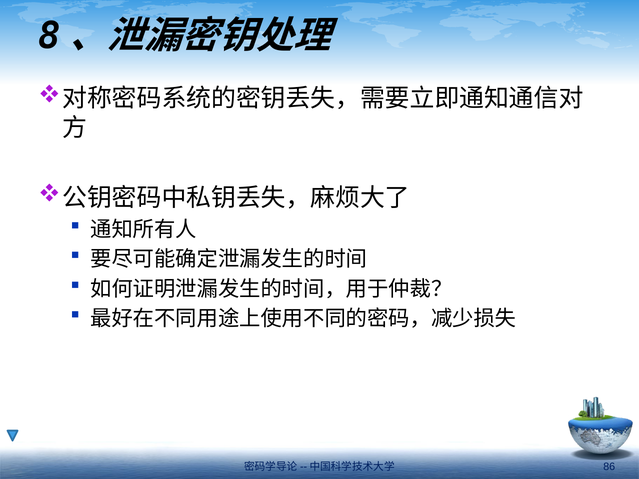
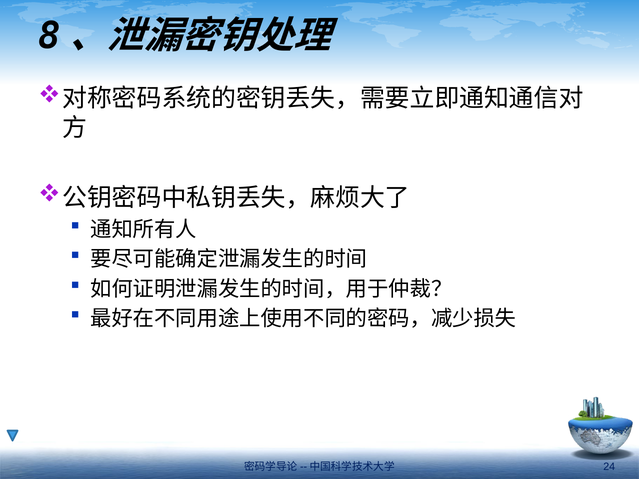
86: 86 -> 24
